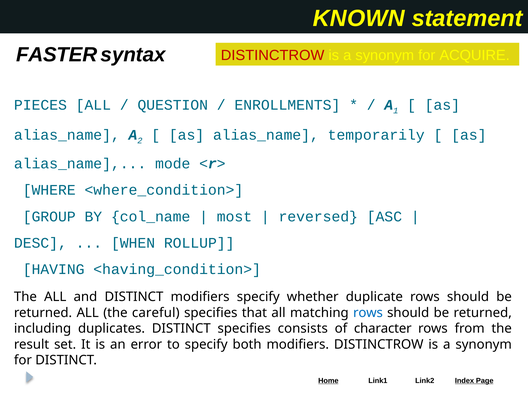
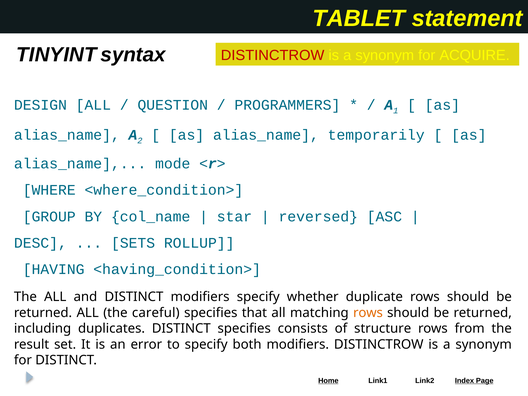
KNOWN: KNOWN -> TABLET
FASTER: FASTER -> TINYINT
PIECES: PIECES -> DESIGN
ENROLLMENTS: ENROLLMENTS -> PROGRAMMERS
most: most -> star
WHEN: WHEN -> SETS
rows at (368, 313) colour: blue -> orange
character: character -> structure
